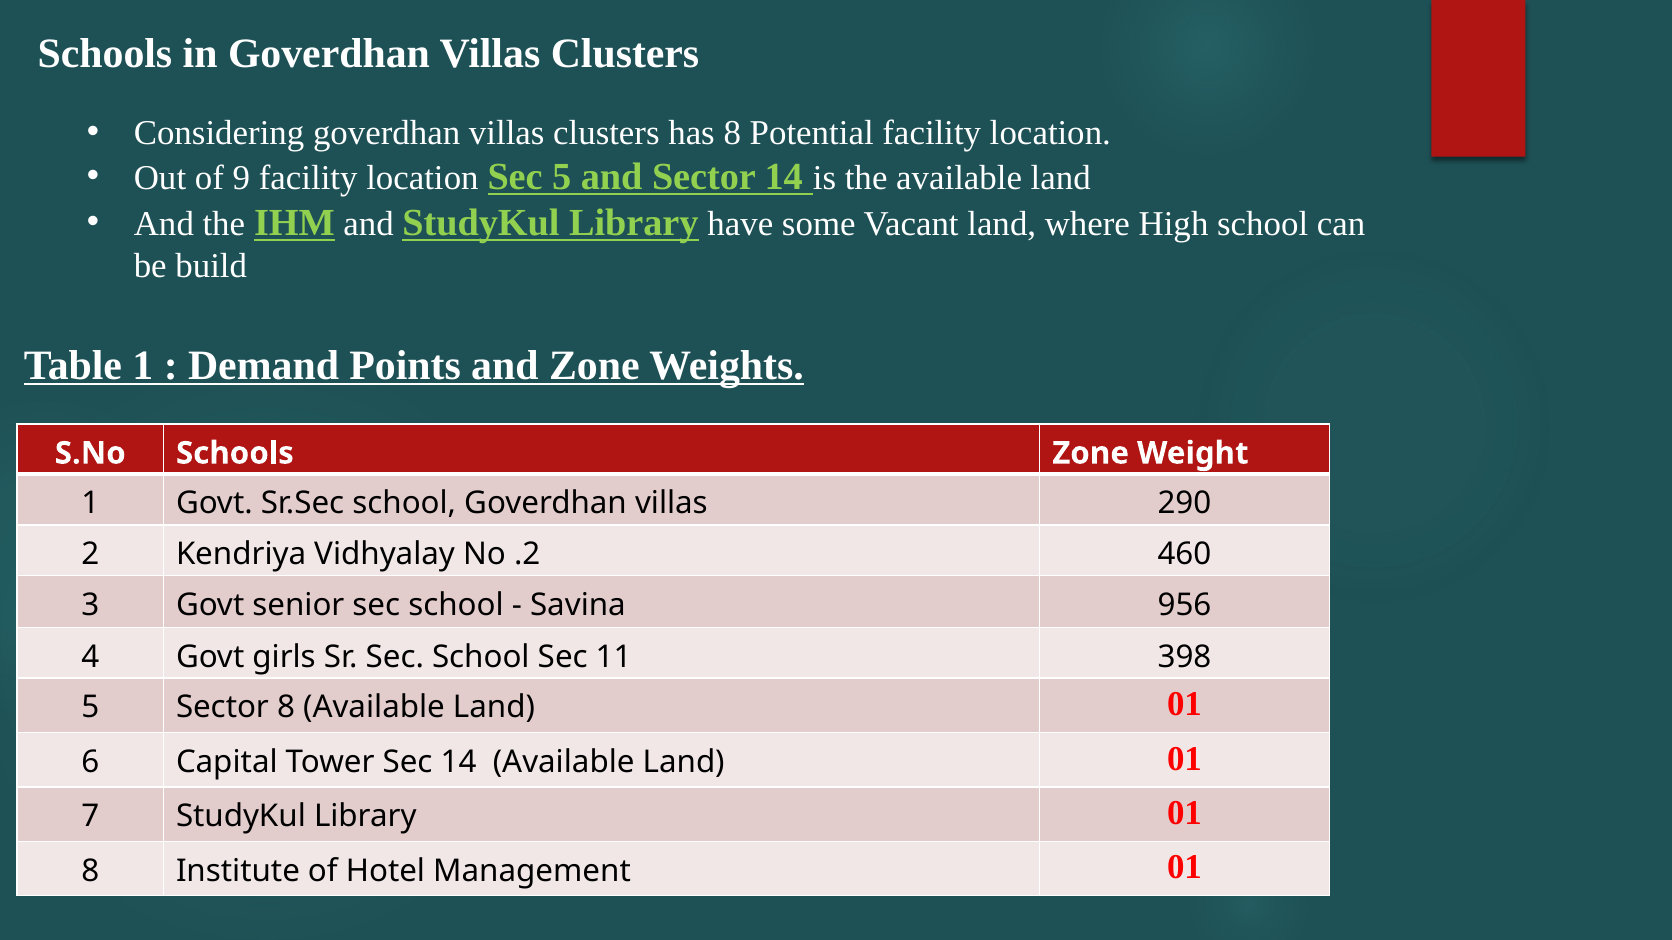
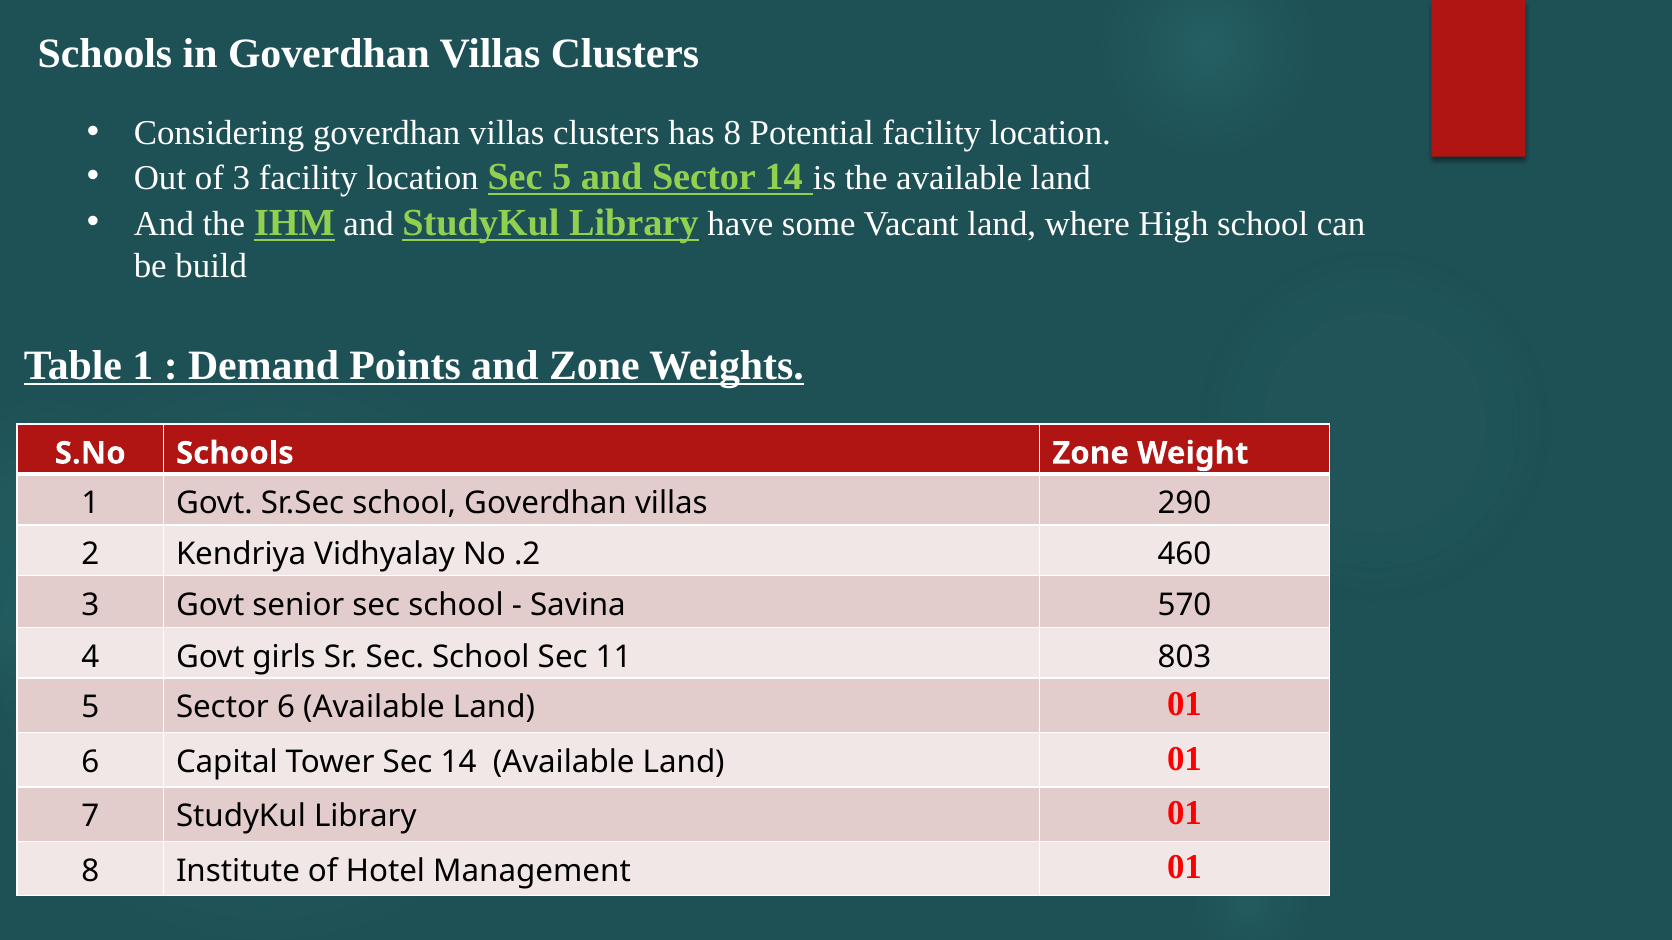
of 9: 9 -> 3
956: 956 -> 570
398: 398 -> 803
Sector 8: 8 -> 6
